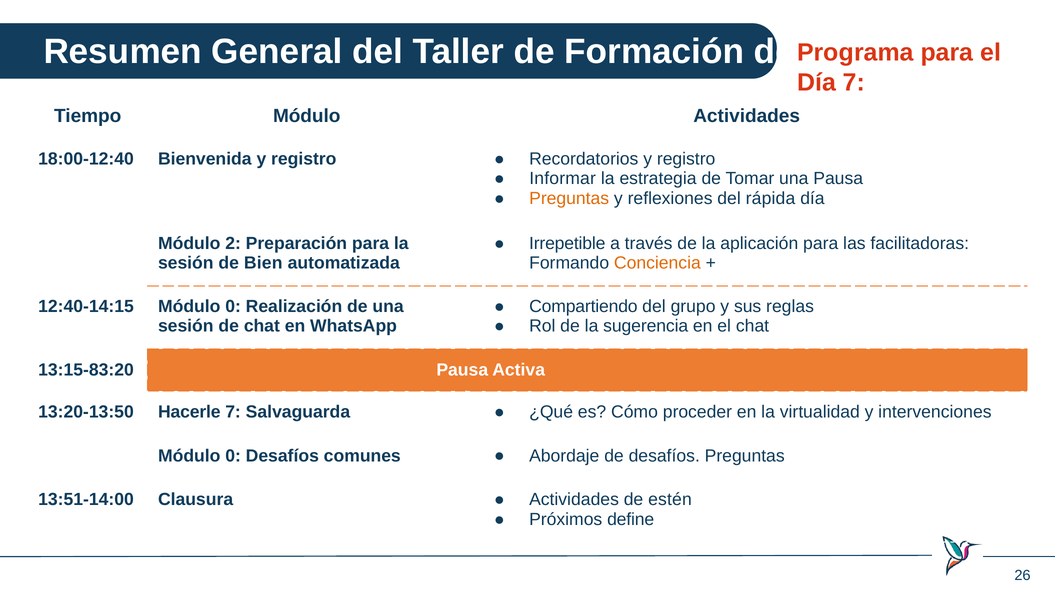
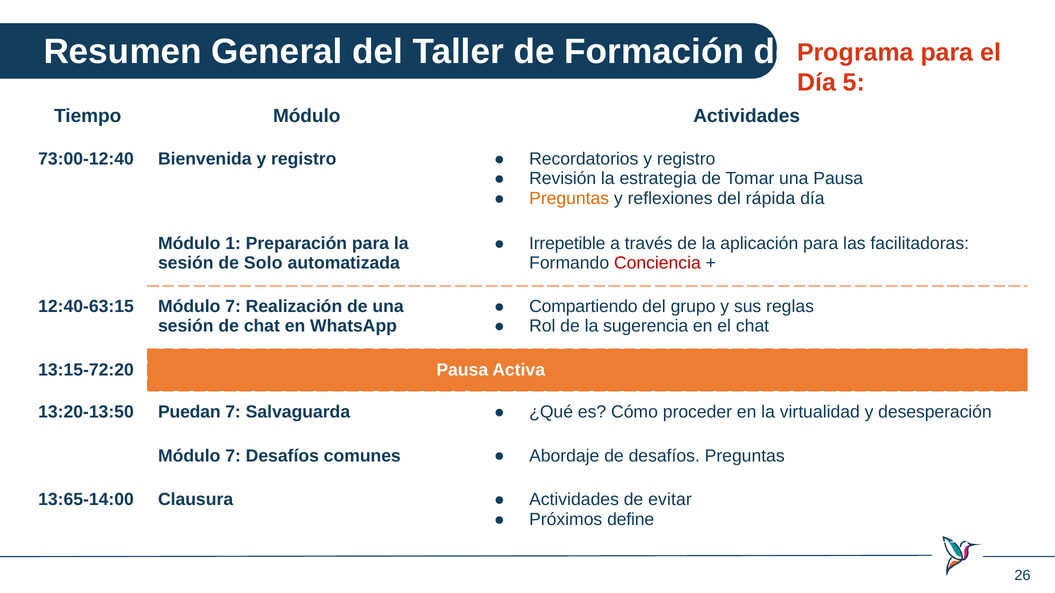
Día 7: 7 -> 5
18:00-12:40: 18:00-12:40 -> 73:00-12:40
Informar: Informar -> Revisión
2: 2 -> 1
Bien: Bien -> Solo
Conciencia colour: orange -> red
12:40-14:15: 12:40-14:15 -> 12:40-63:15
0 at (233, 307): 0 -> 7
13:15-83:20: 13:15-83:20 -> 13:15-72:20
Hacerle: Hacerle -> Puedan
intervenciones: intervenciones -> desesperación
0 at (233, 456): 0 -> 7
13:51-14:00: 13:51-14:00 -> 13:65-14:00
estén: estén -> evitar
